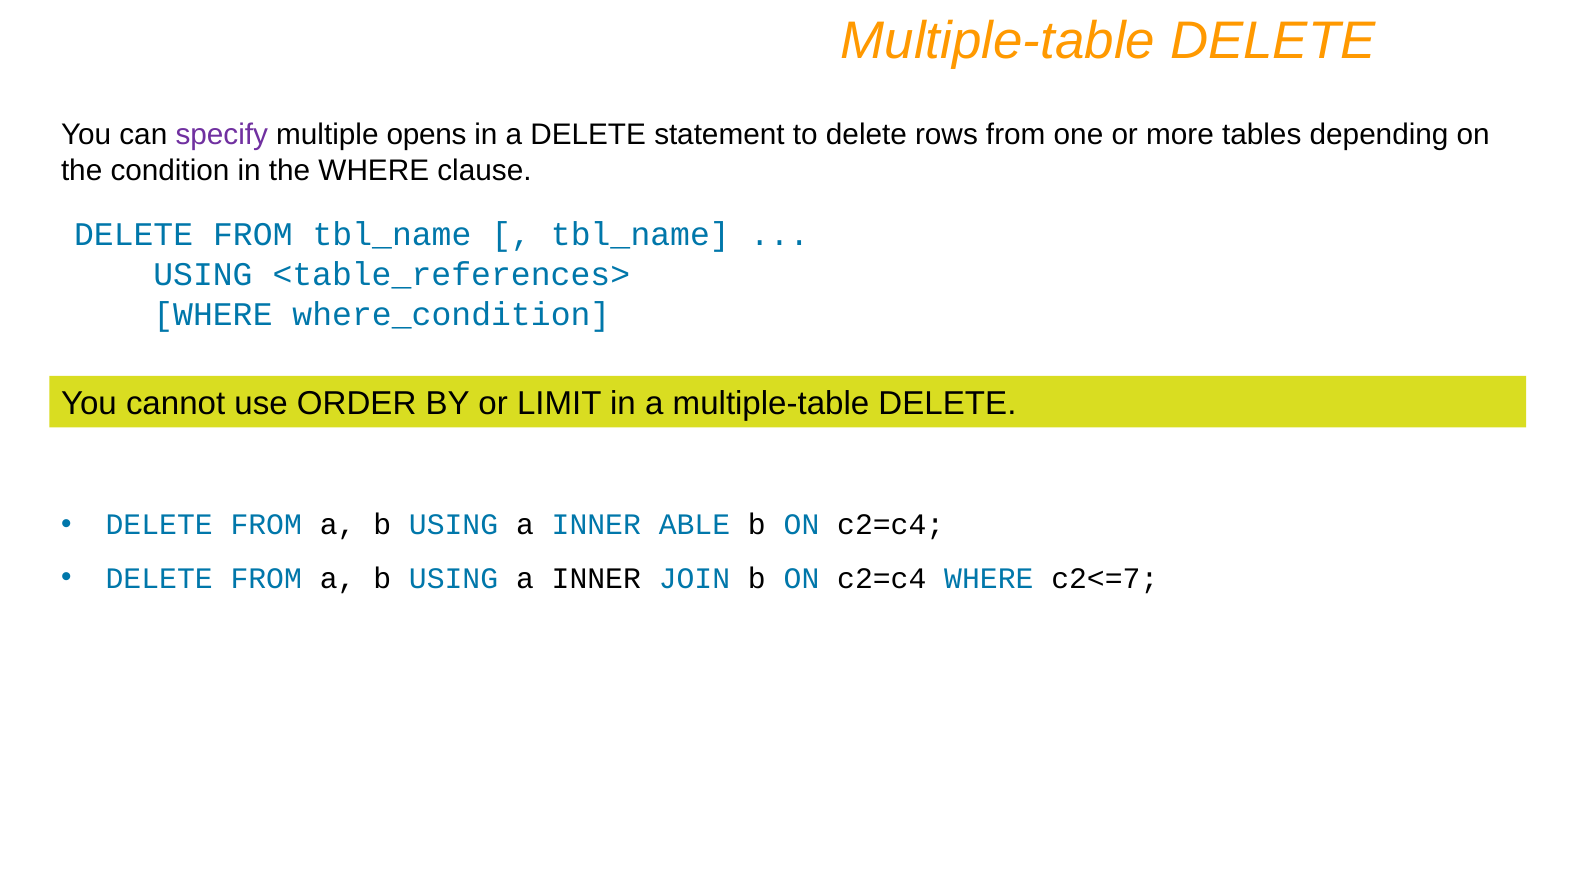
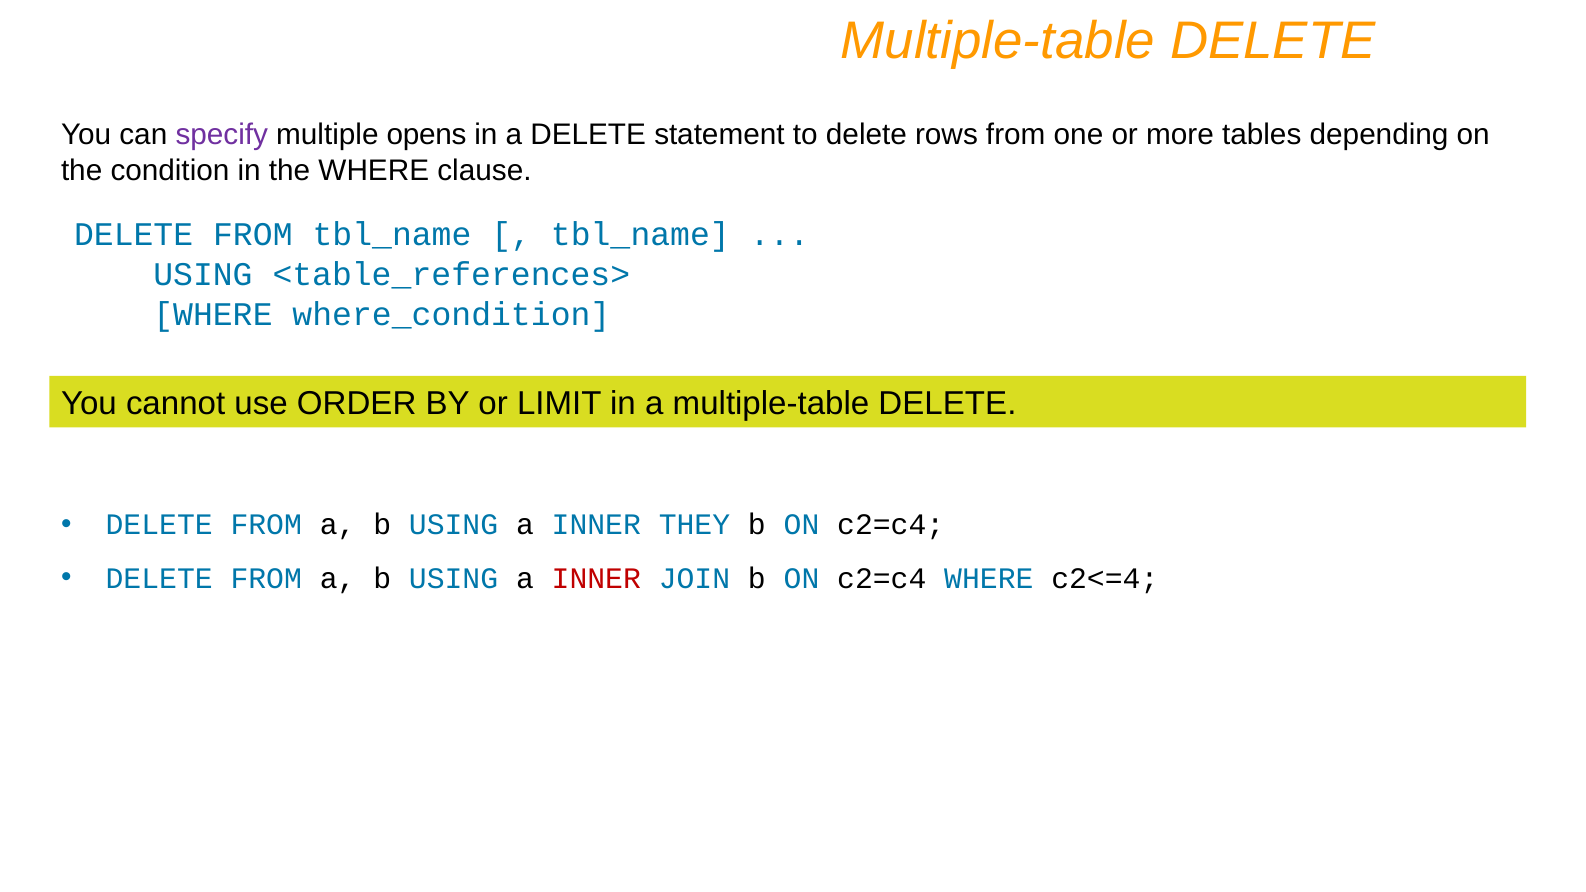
ABLE: ABLE -> THEY
INNER at (596, 579) colour: black -> red
c2<=7: c2<=7 -> c2<=4
